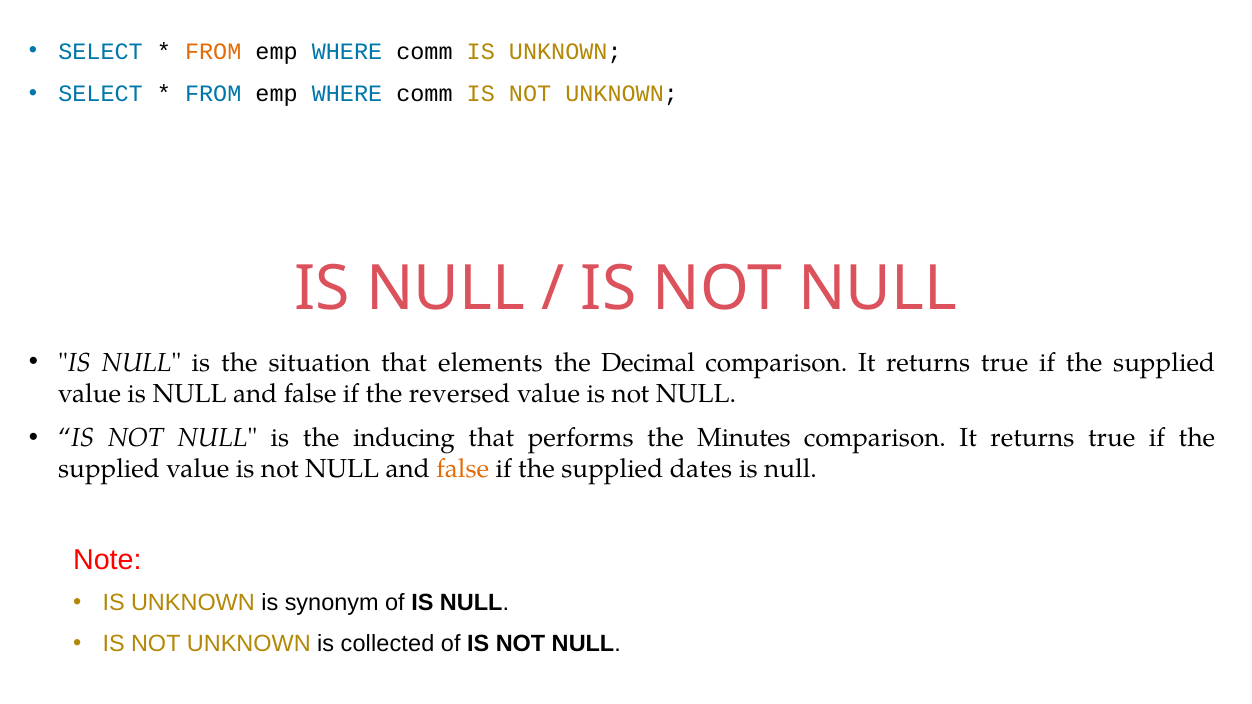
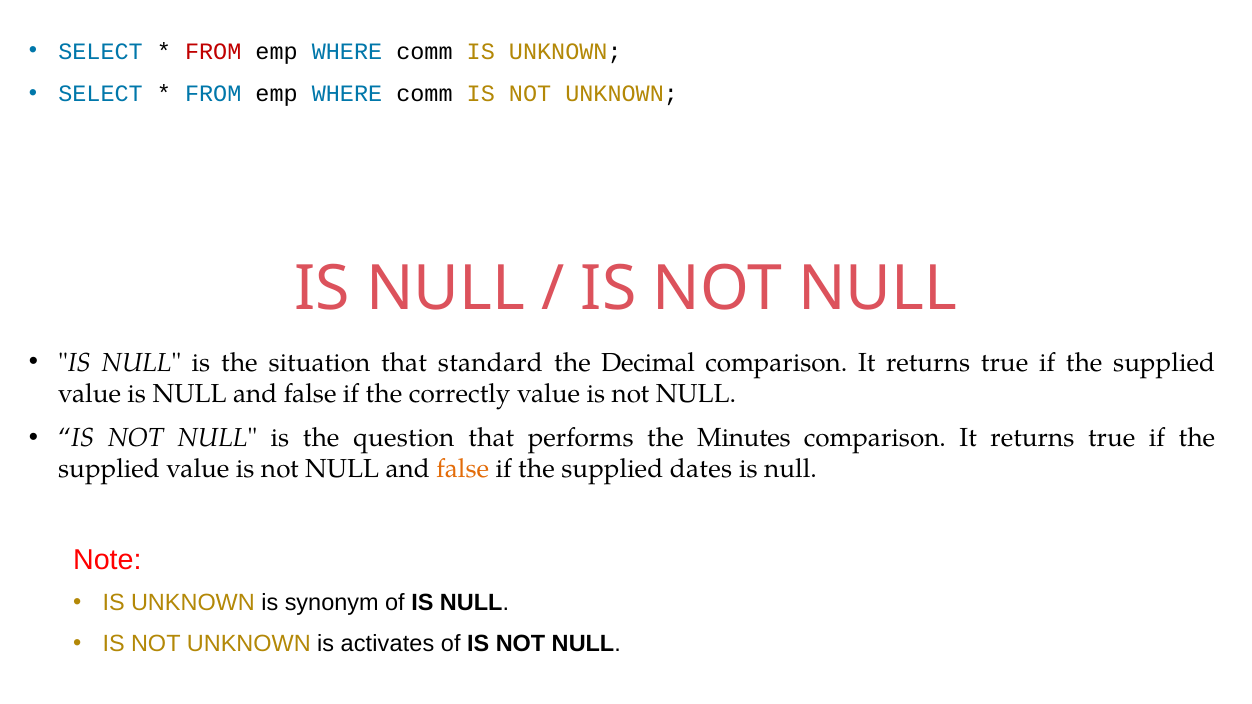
FROM at (213, 51) colour: orange -> red
elements: elements -> standard
reversed: reversed -> correctly
inducing: inducing -> question
collected: collected -> activates
